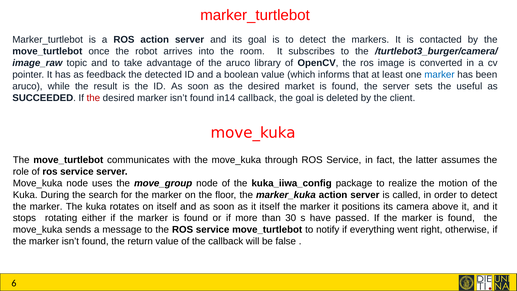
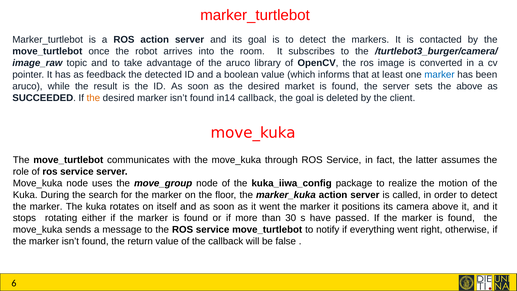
the useful: useful -> above
the at (93, 98) colour: red -> orange
it itself: itself -> went
